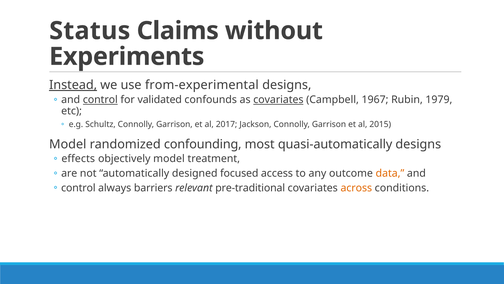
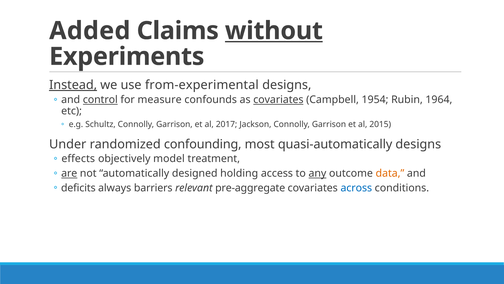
Status: Status -> Added
without underline: none -> present
validated: validated -> measure
1967: 1967 -> 1954
1979: 1979 -> 1964
Model at (68, 144): Model -> Under
are underline: none -> present
focused: focused -> holding
any underline: none -> present
control at (78, 188): control -> deficits
pre-traditional: pre-traditional -> pre-aggregate
across colour: orange -> blue
